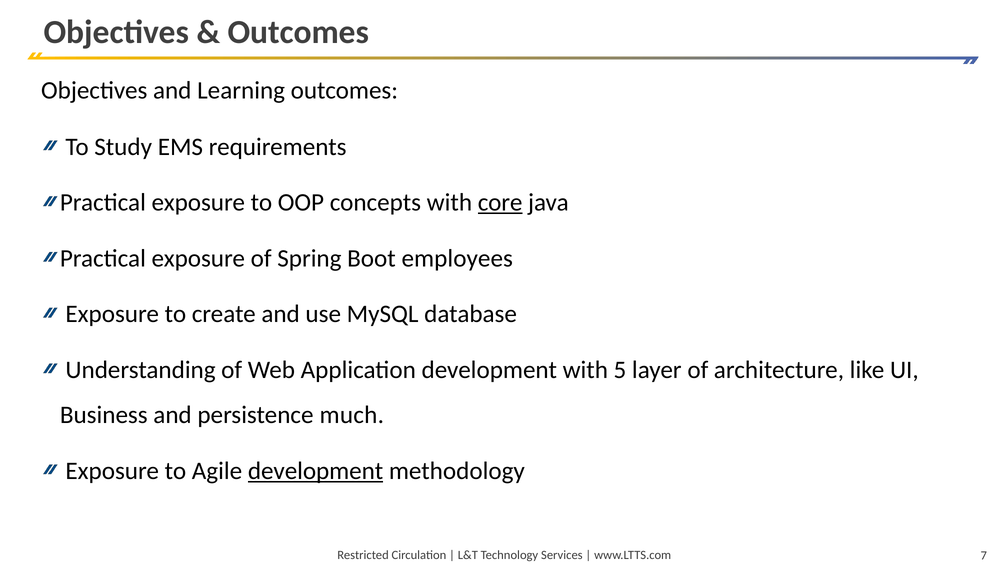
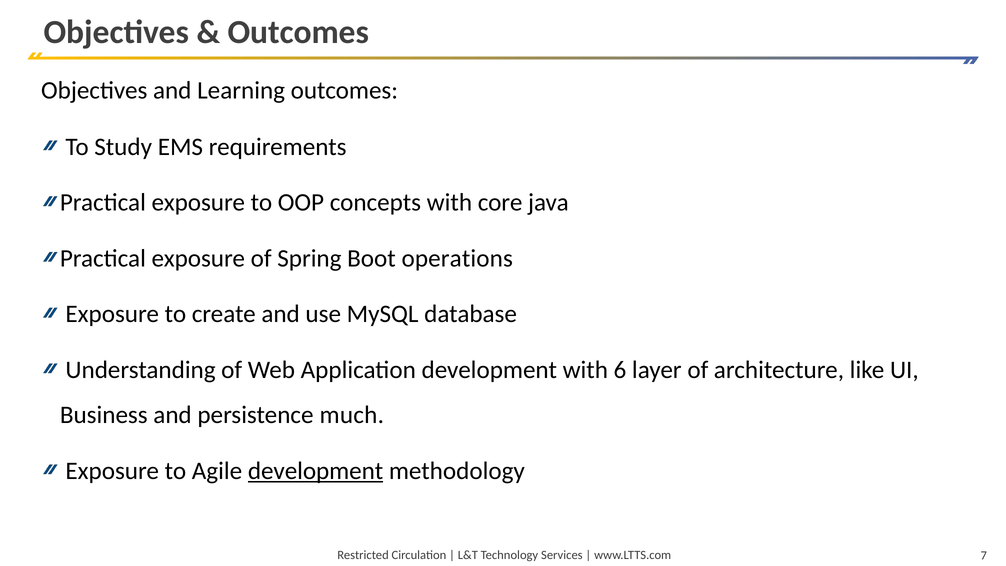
core underline: present -> none
employees: employees -> operations
5: 5 -> 6
